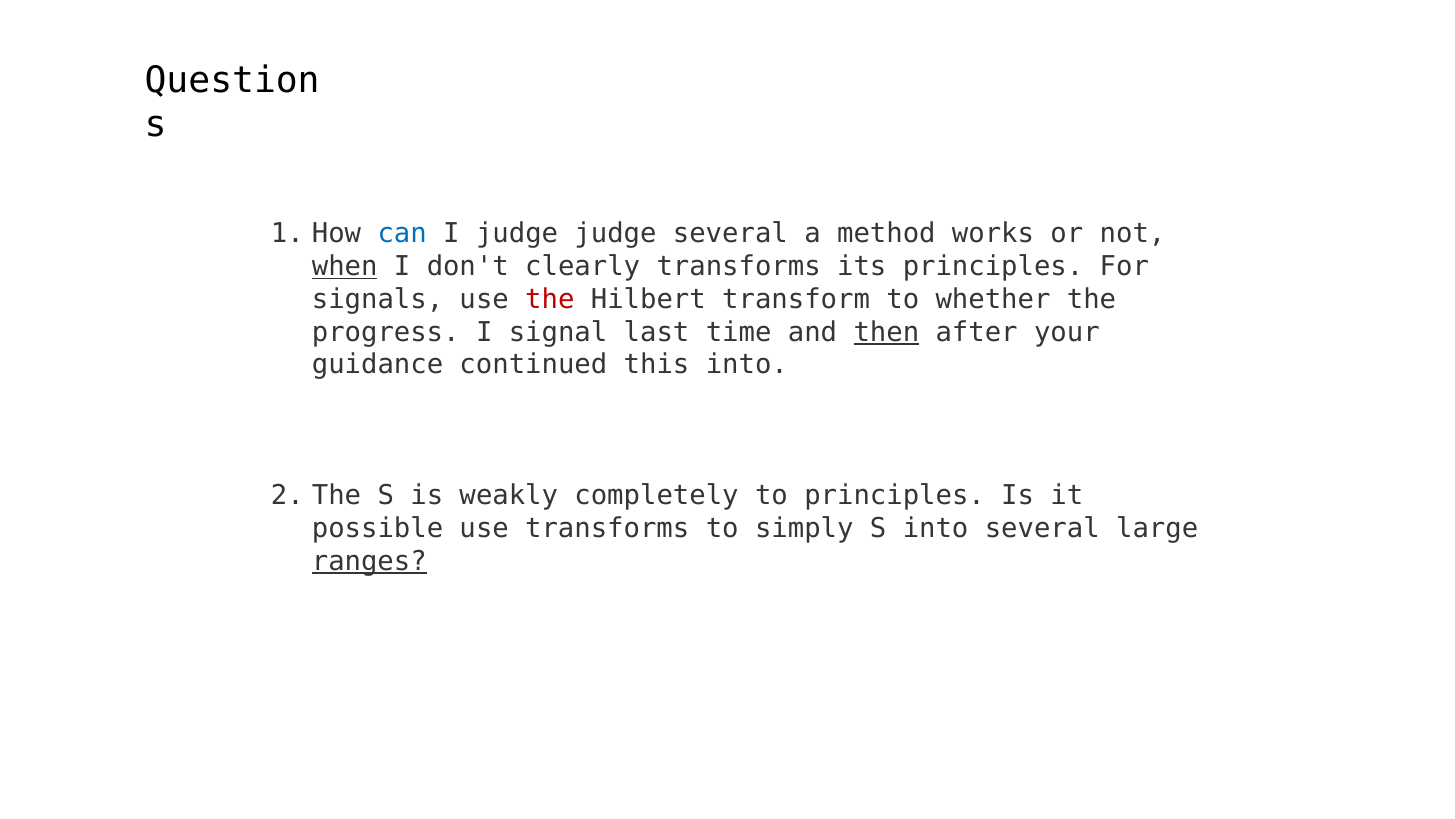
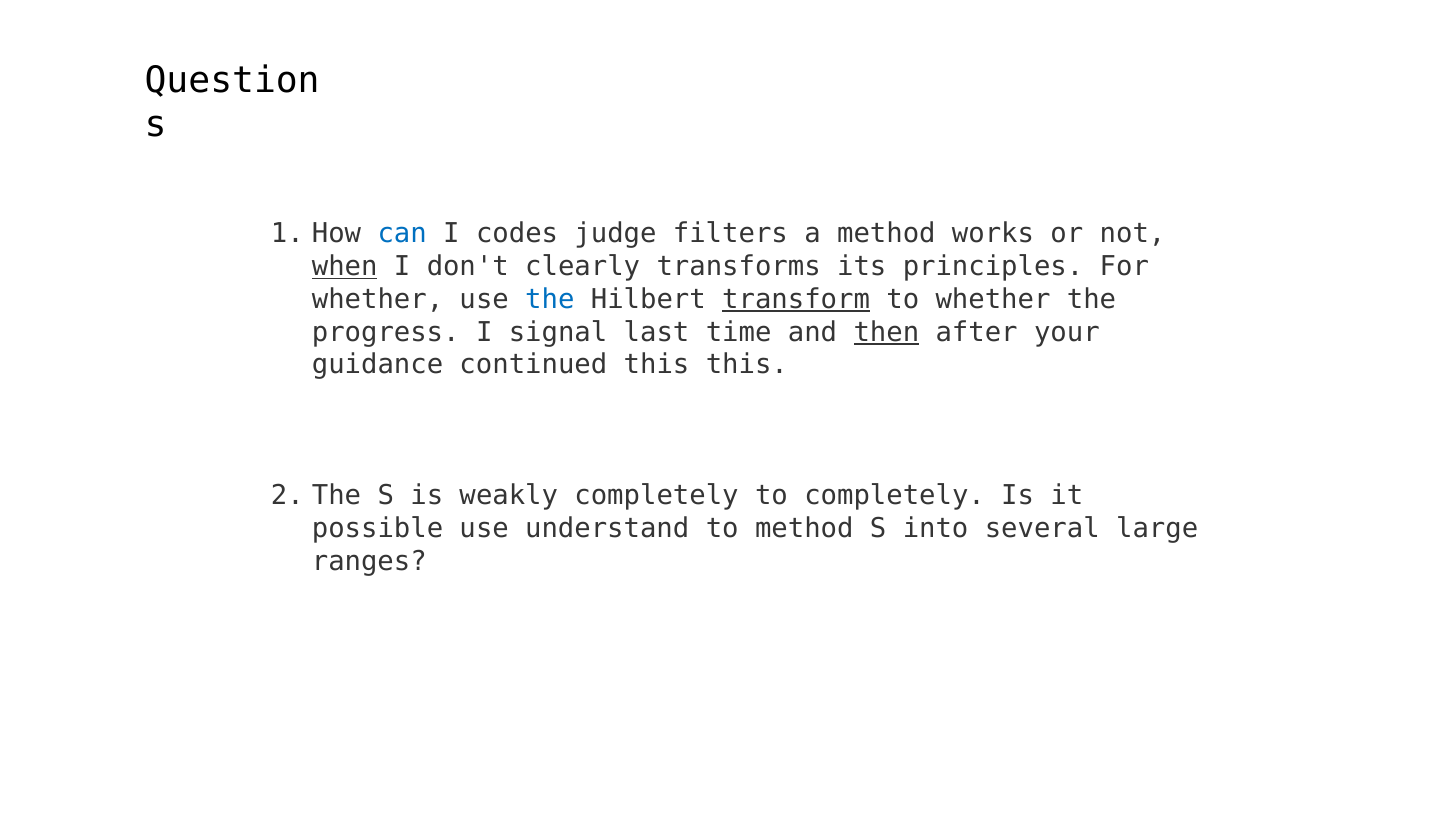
I judge: judge -> codes
judge several: several -> filters
signals at (378, 299): signals -> whether
the at (550, 299) colour: red -> blue
transform underline: none -> present
this into: into -> this
to principles: principles -> completely
use transforms: transforms -> understand
to simply: simply -> method
ranges underline: present -> none
